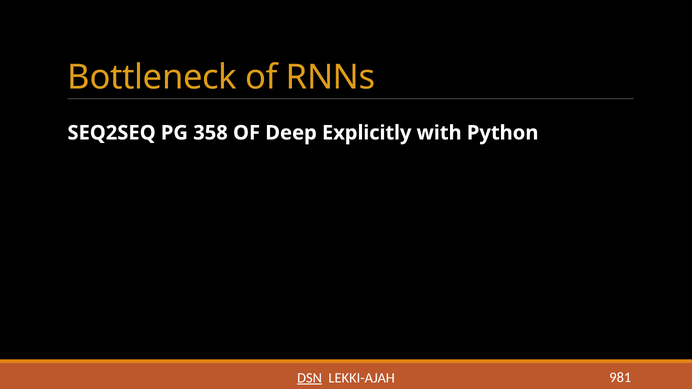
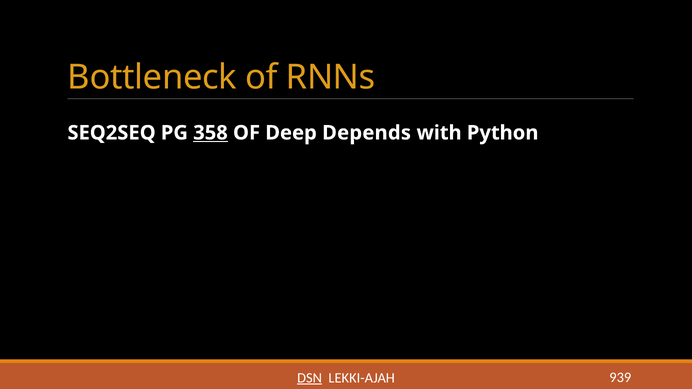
358 underline: none -> present
Explicitly: Explicitly -> Depends
981: 981 -> 939
